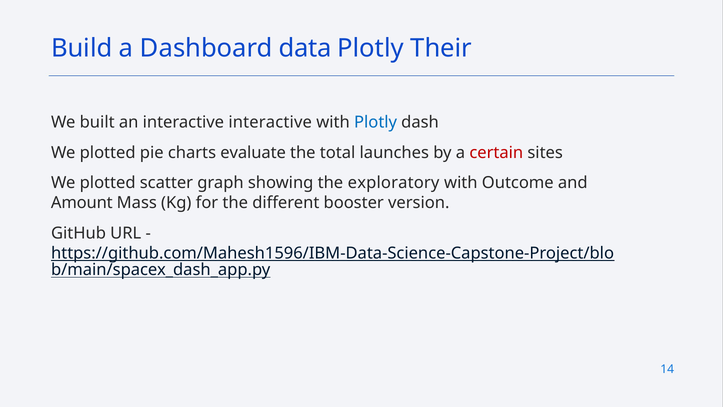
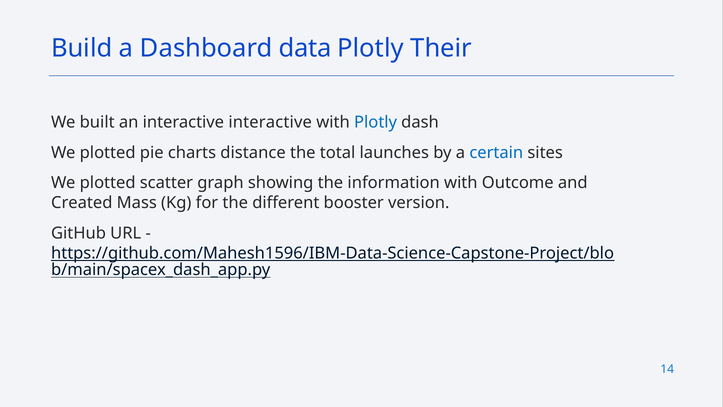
evaluate: evaluate -> distance
certain colour: red -> blue
exploratory: exploratory -> information
Amount: Amount -> Created
